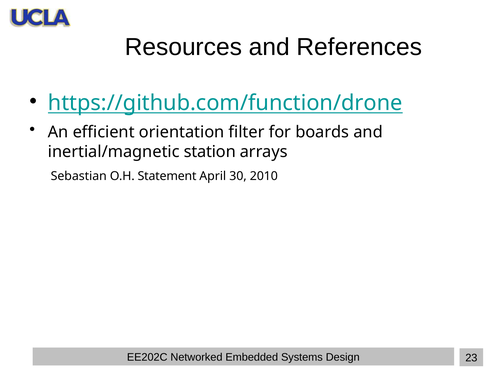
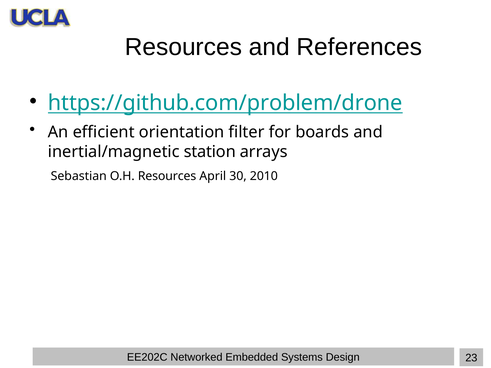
https://github.com/function/drone: https://github.com/function/drone -> https://github.com/problem/drone
O.H Statement: Statement -> Resources
